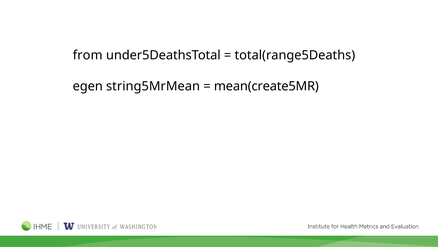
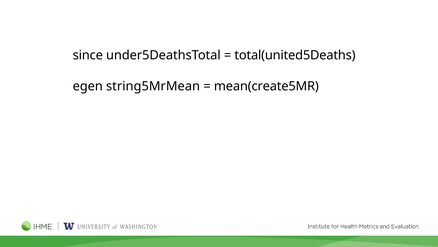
from: from -> since
total(range5Deaths: total(range5Deaths -> total(united5Deaths
